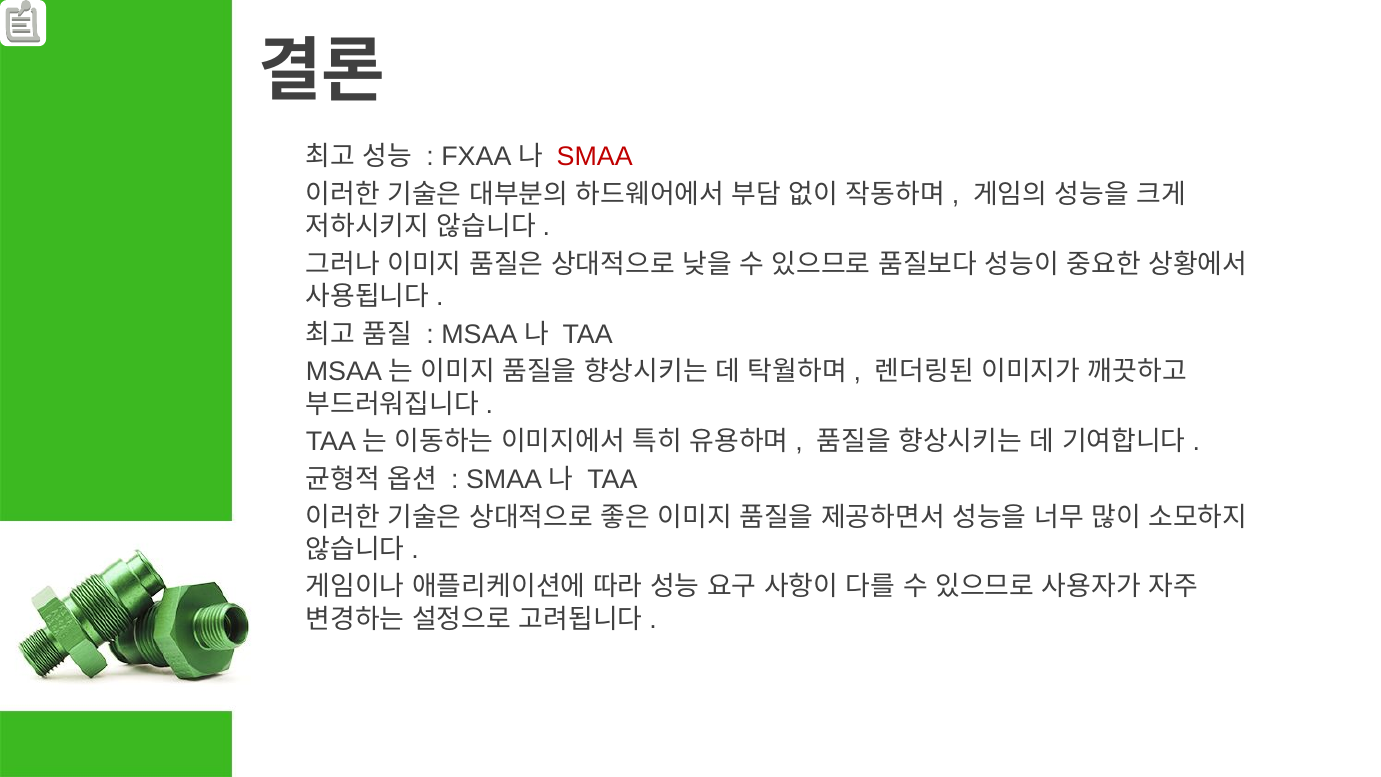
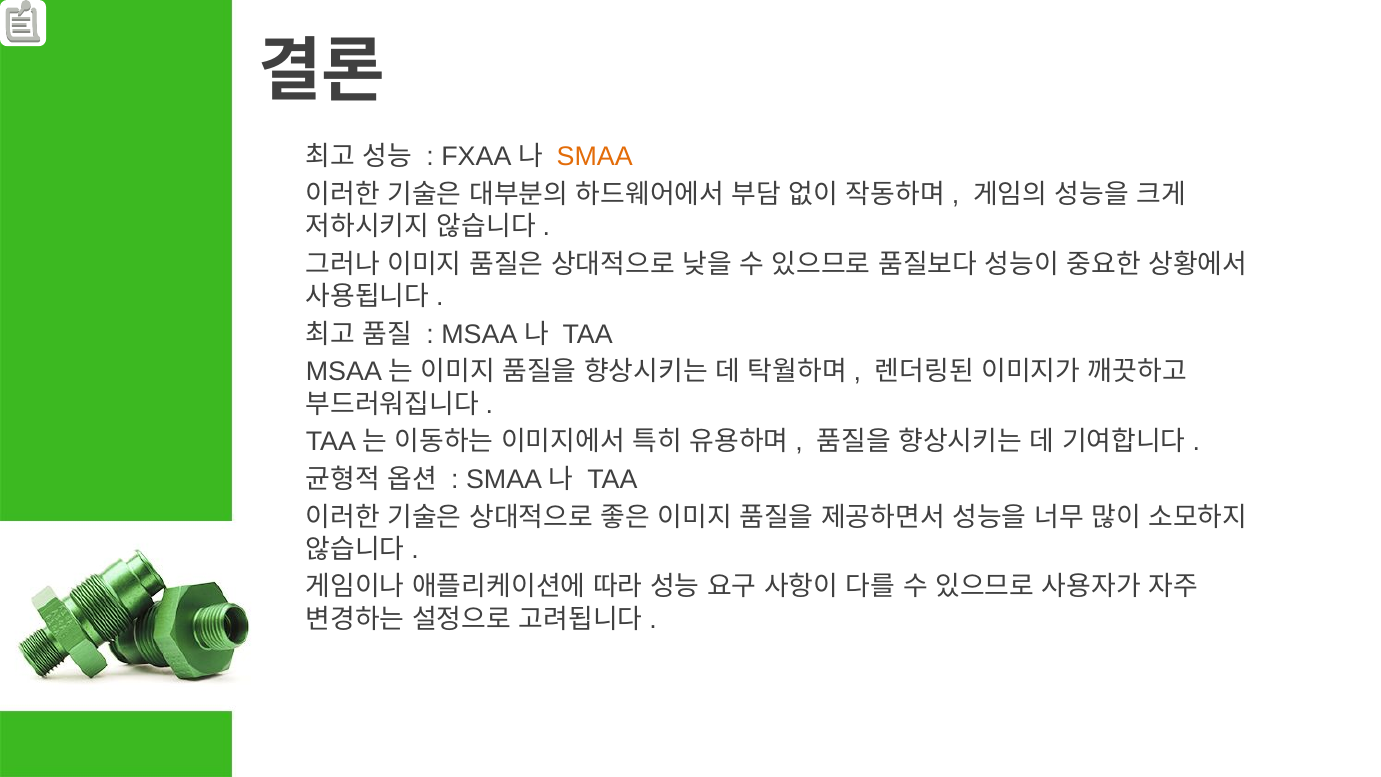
SMAA colour: red -> orange
